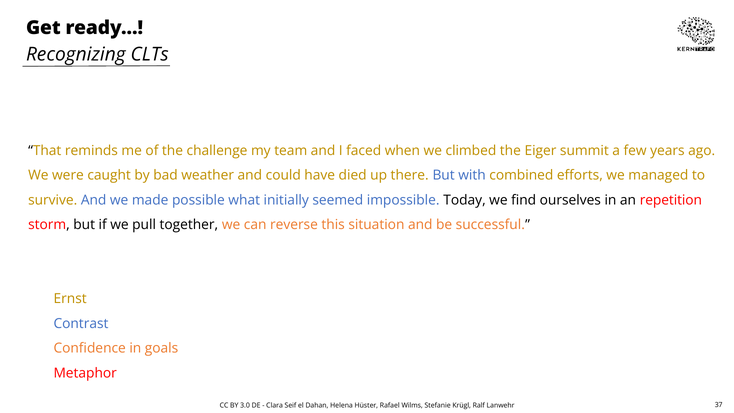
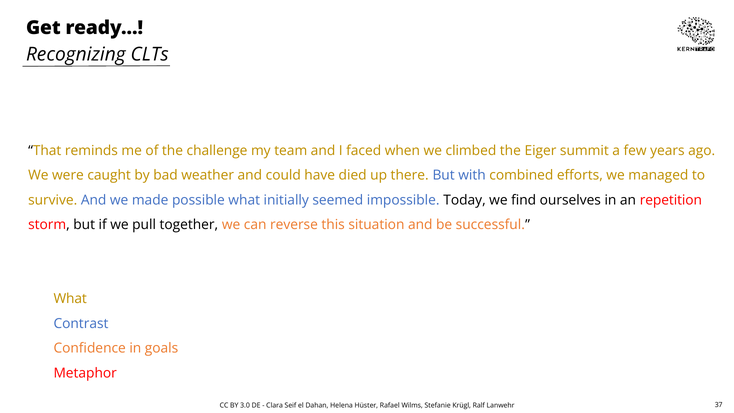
Ernst at (70, 299): Ernst -> What
